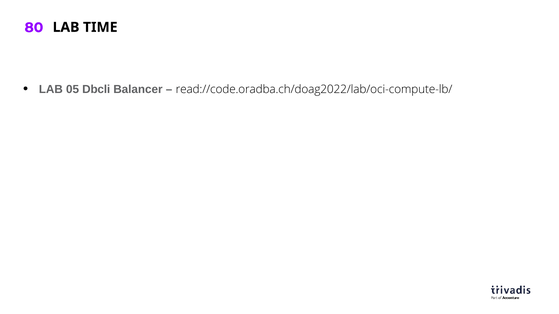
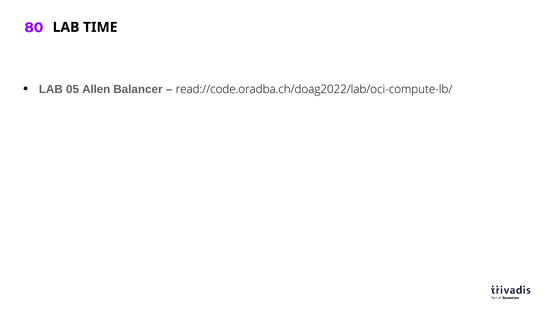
Dbcli: Dbcli -> Allen
